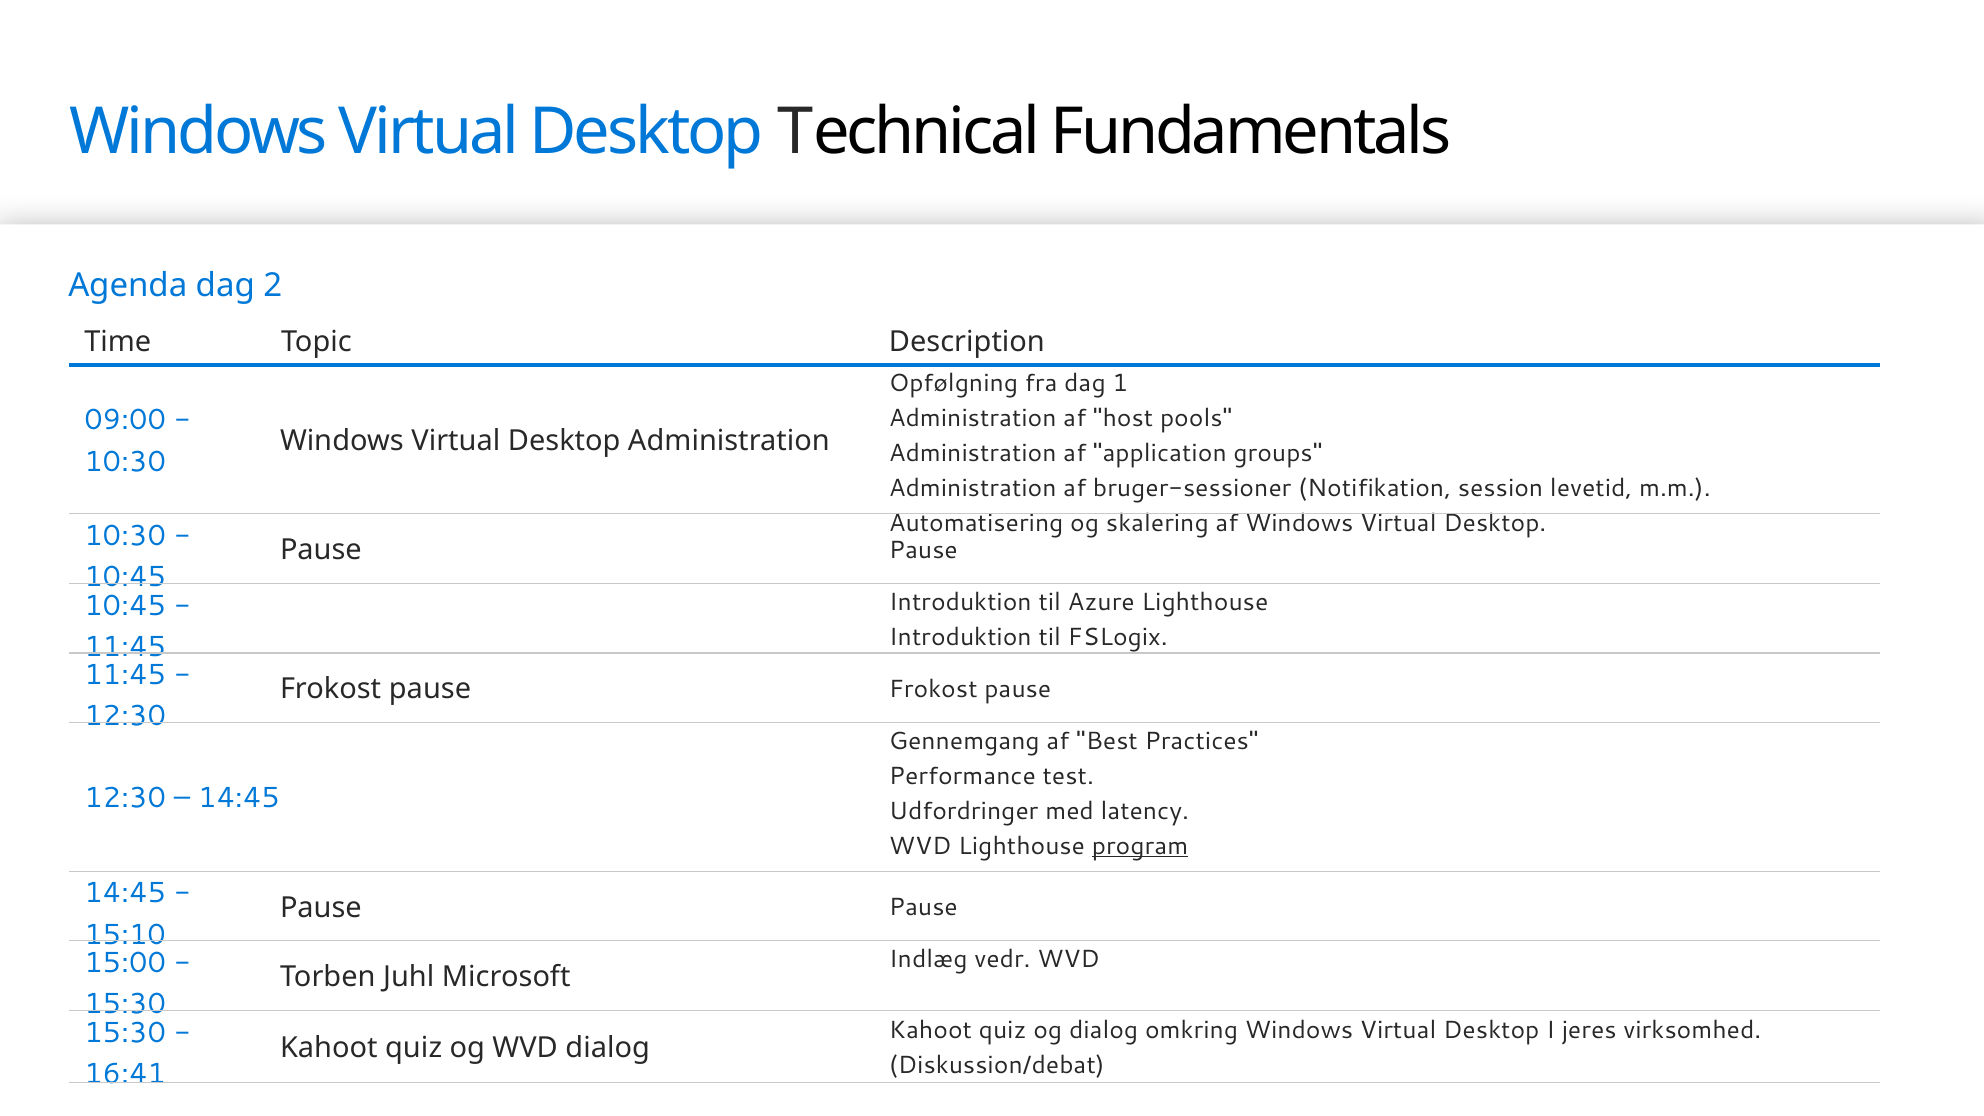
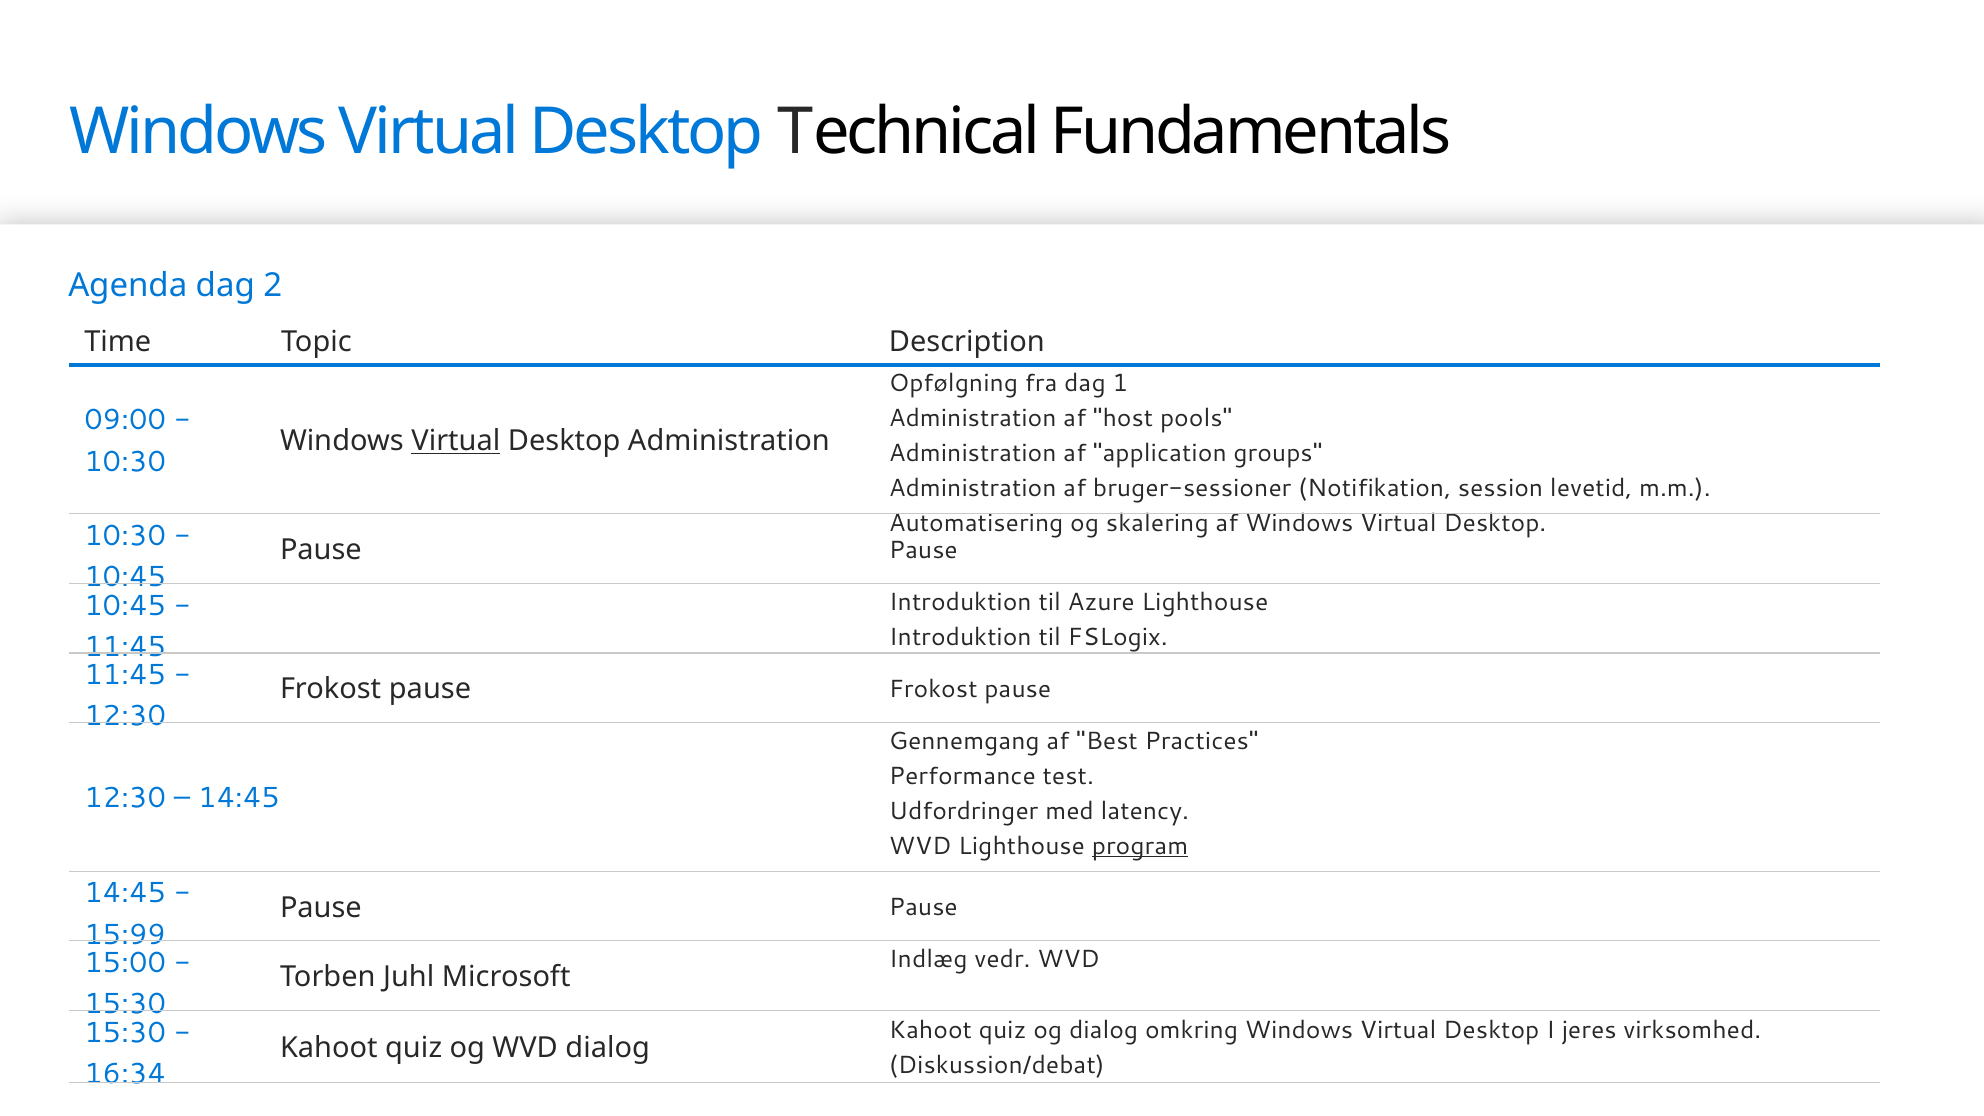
Virtual at (456, 441) underline: none -> present
15:10: 15:10 -> 15:99
16:41: 16:41 -> 16:34
